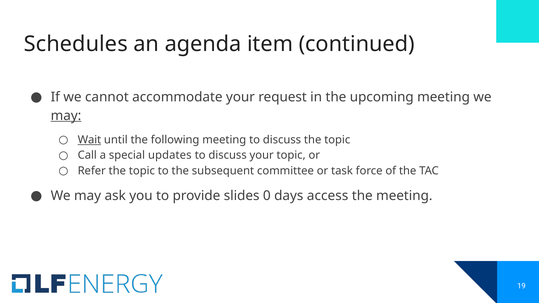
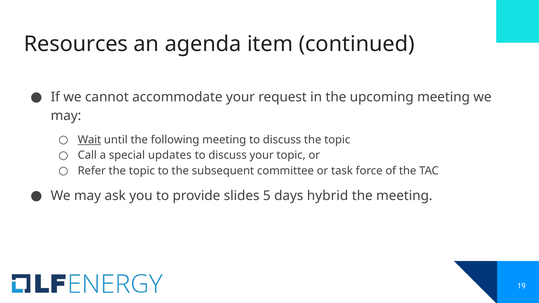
Schedules: Schedules -> Resources
may at (66, 116) underline: present -> none
0: 0 -> 5
access: access -> hybrid
